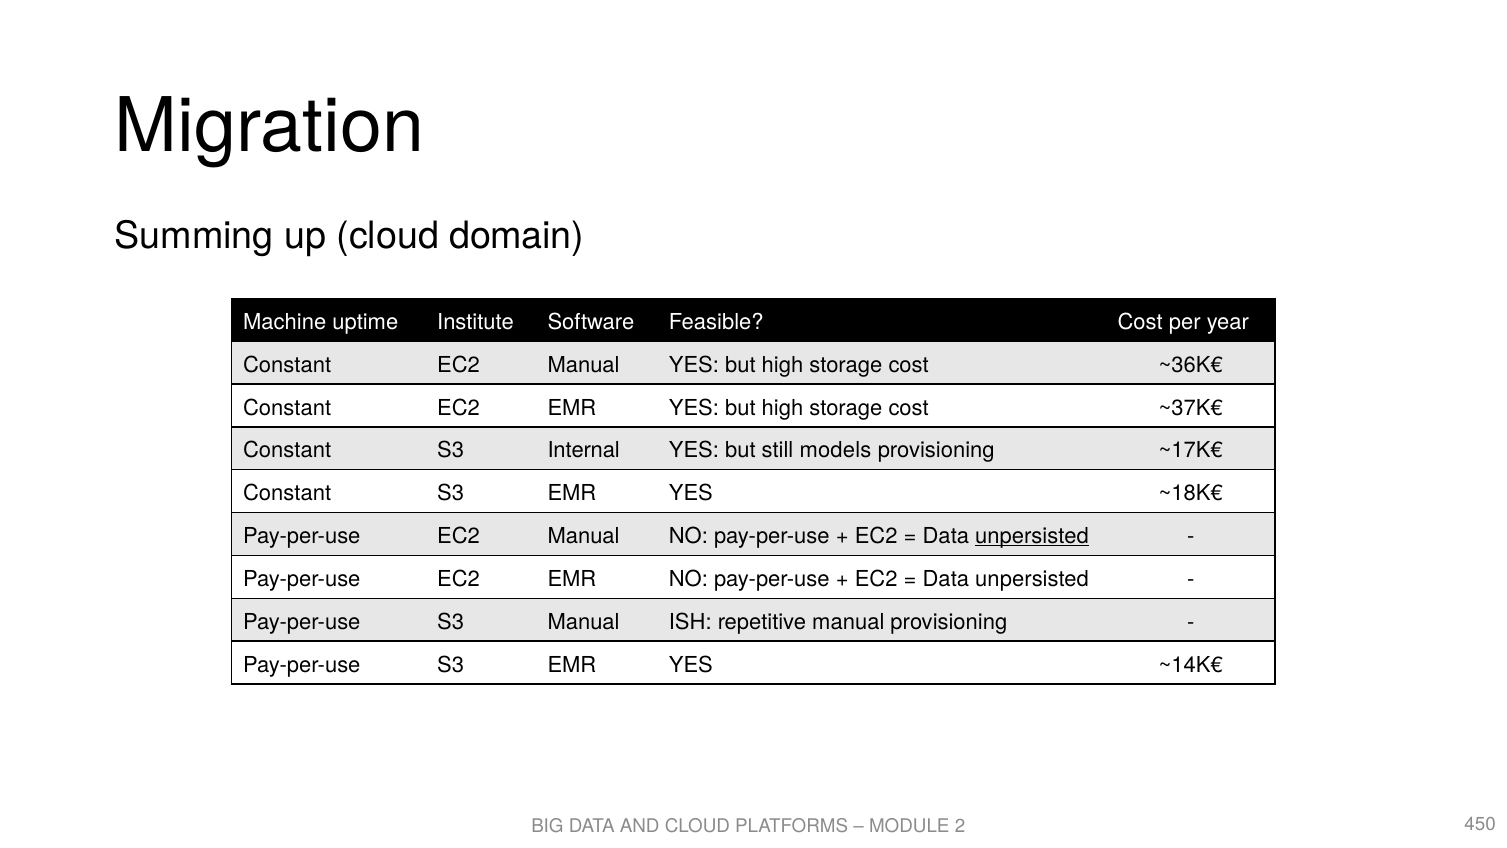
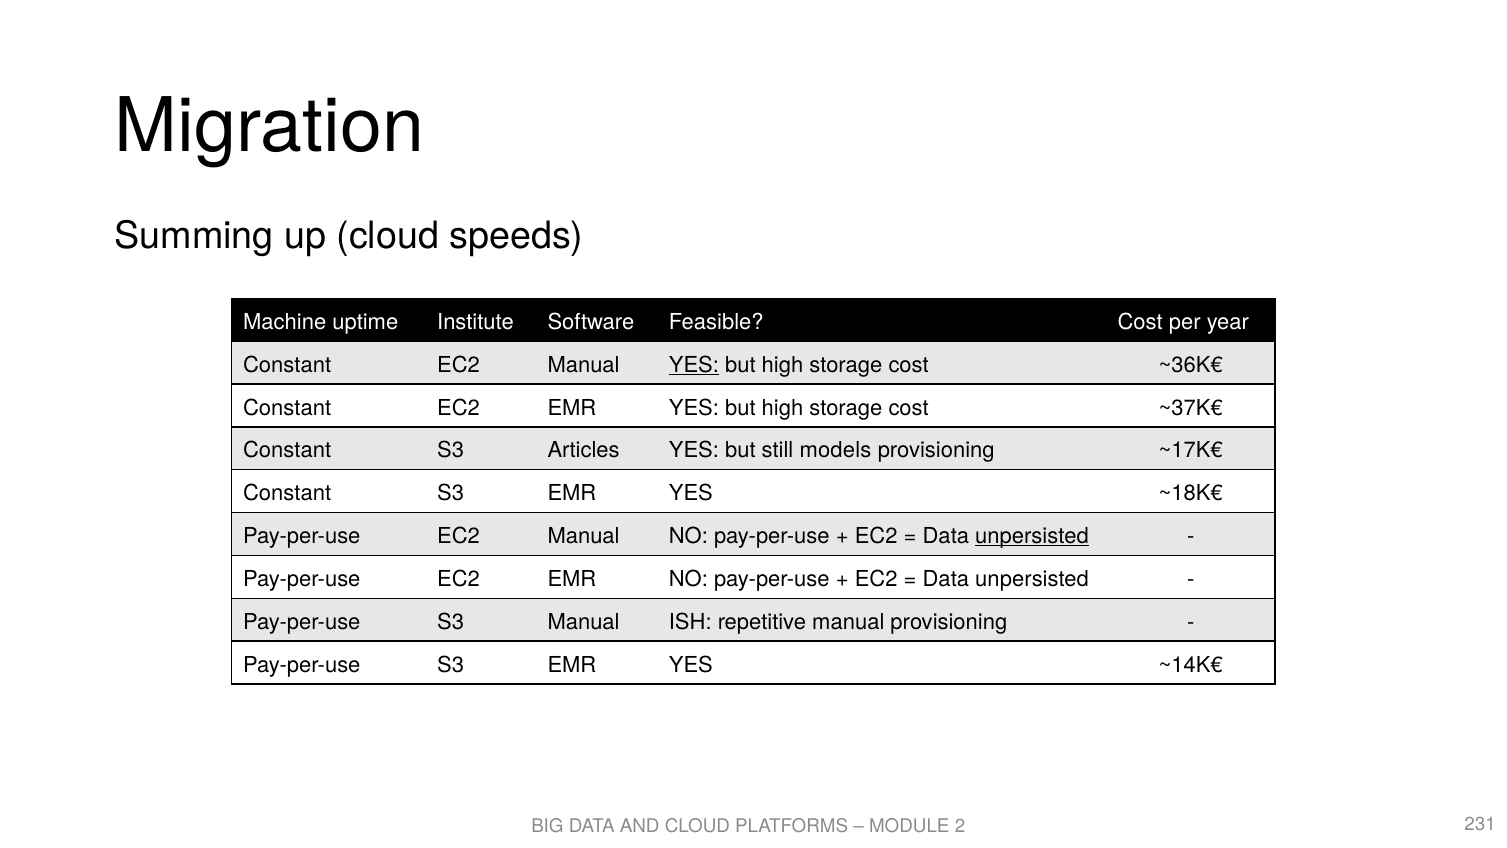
domain: domain -> speeds
YES at (694, 365) underline: none -> present
Internal: Internal -> Articles
450: 450 -> 231
